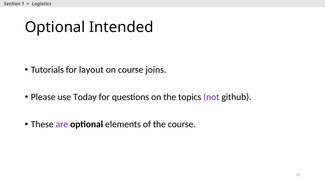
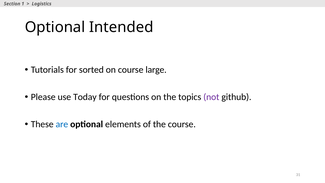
layout: layout -> sorted
joins: joins -> large
are colour: purple -> blue
